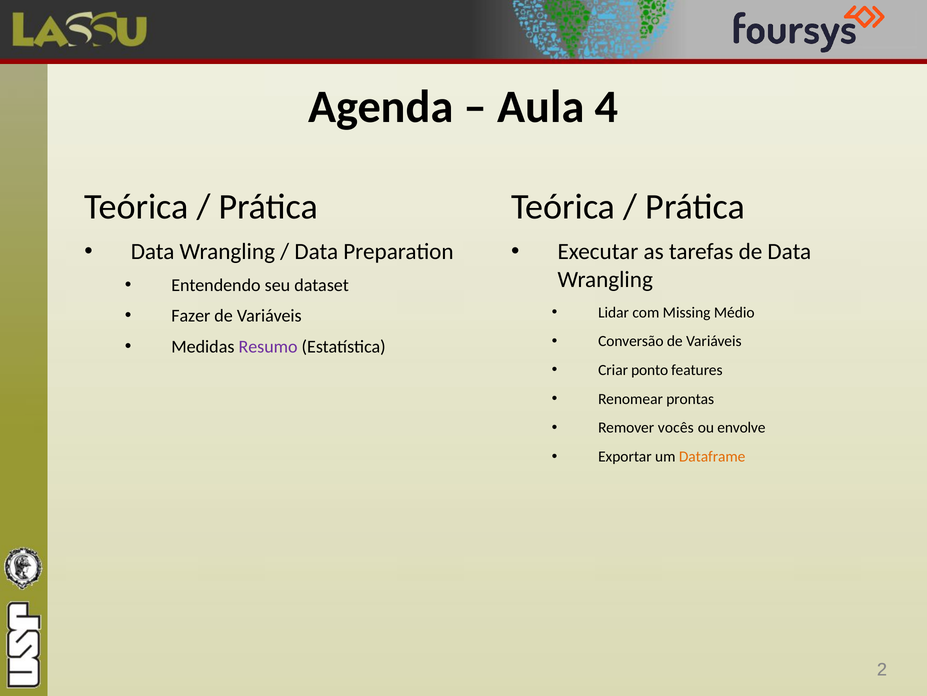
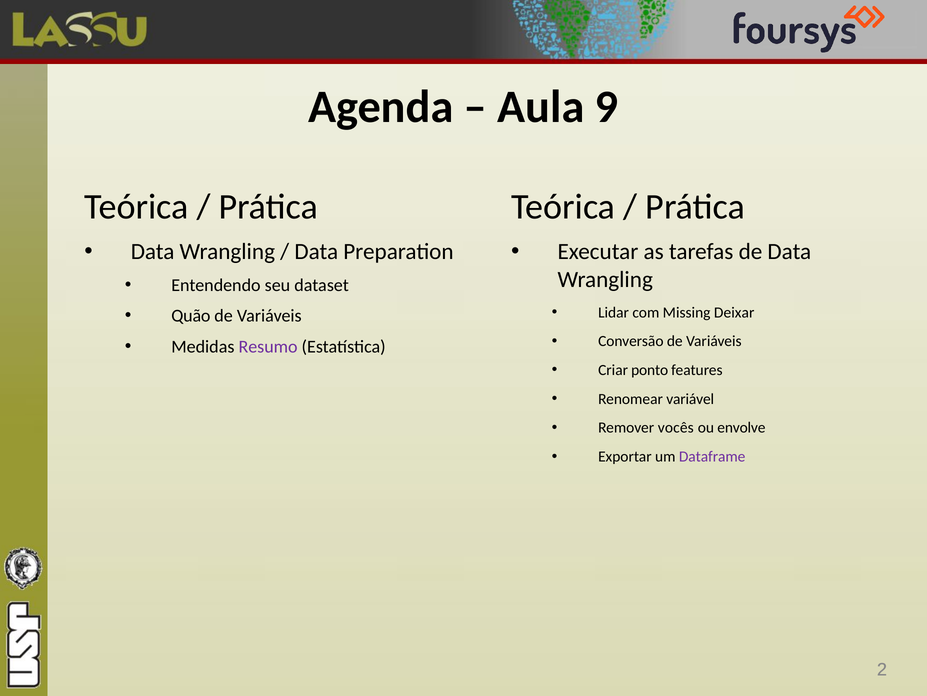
4: 4 -> 9
Médio: Médio -> Deixar
Fazer: Fazer -> Quão
prontas: prontas -> variável
Dataframe colour: orange -> purple
